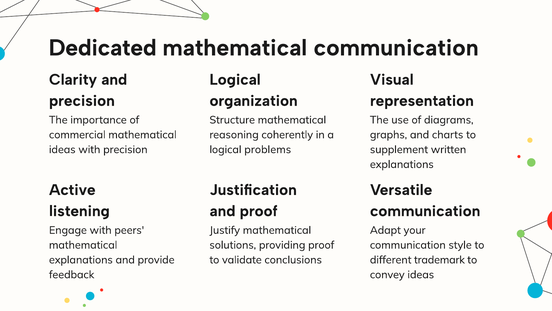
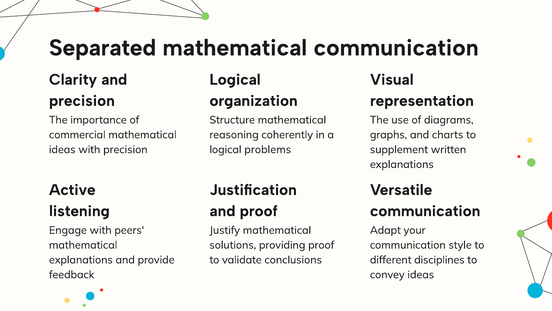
Dedicated: Dedicated -> Separated
trademark: trademark -> disciplines
